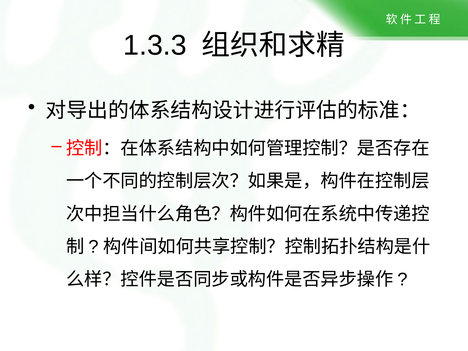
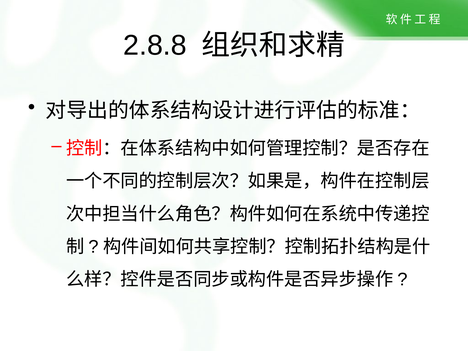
1.3.3: 1.3.3 -> 2.8.8
